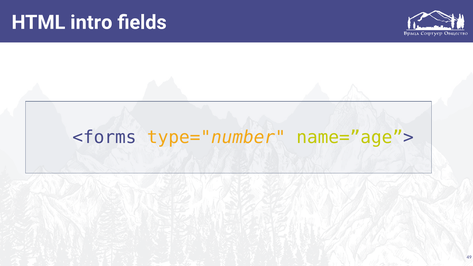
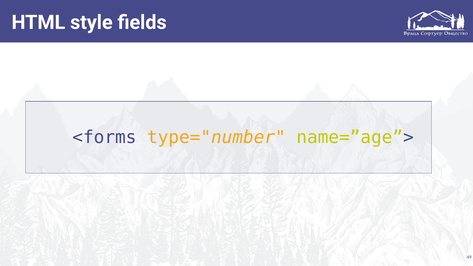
intro: intro -> style
